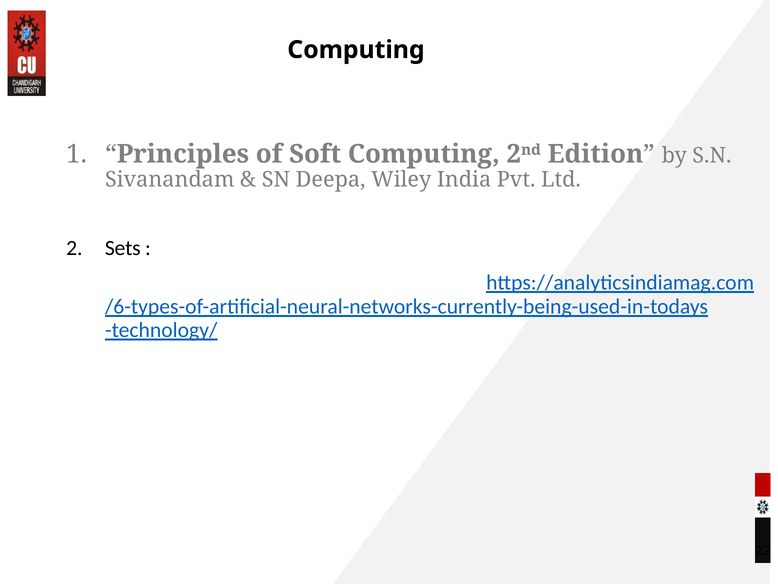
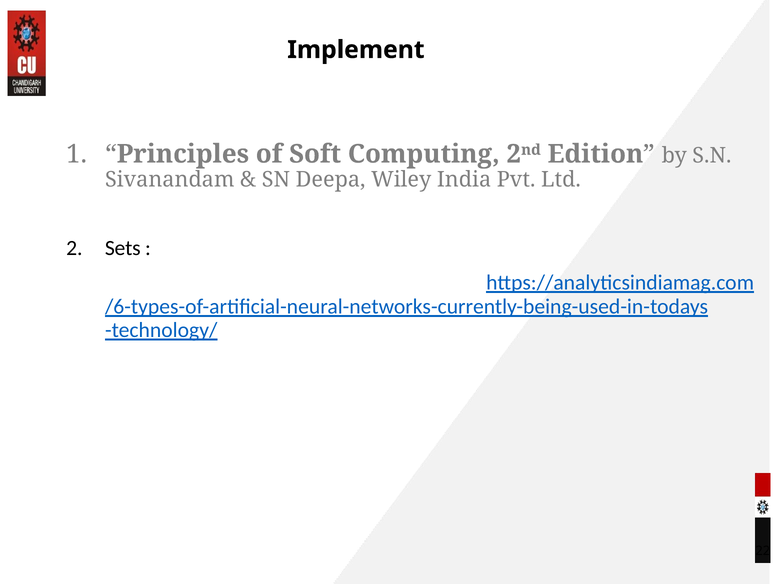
Computing at (356, 50): Computing -> Implement
